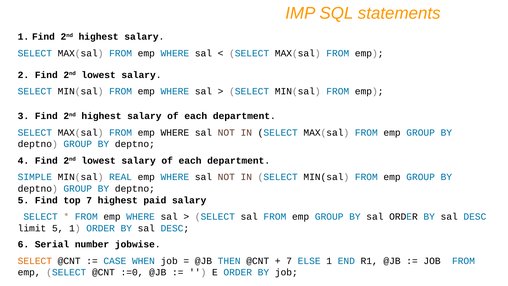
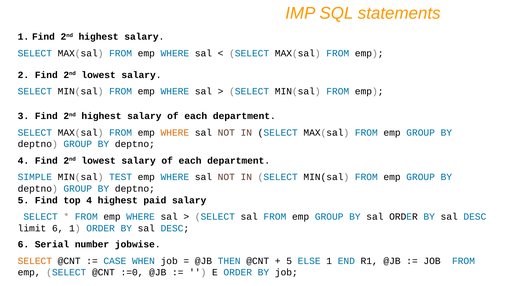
WHERE at (175, 133) colour: black -> orange
REAL: REAL -> TEST
top 7: 7 -> 4
limit 5: 5 -> 6
7 at (289, 261): 7 -> 5
